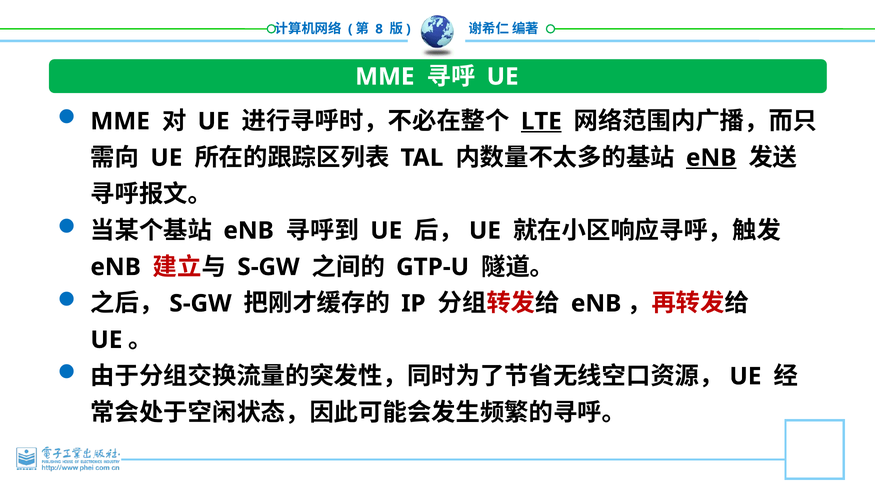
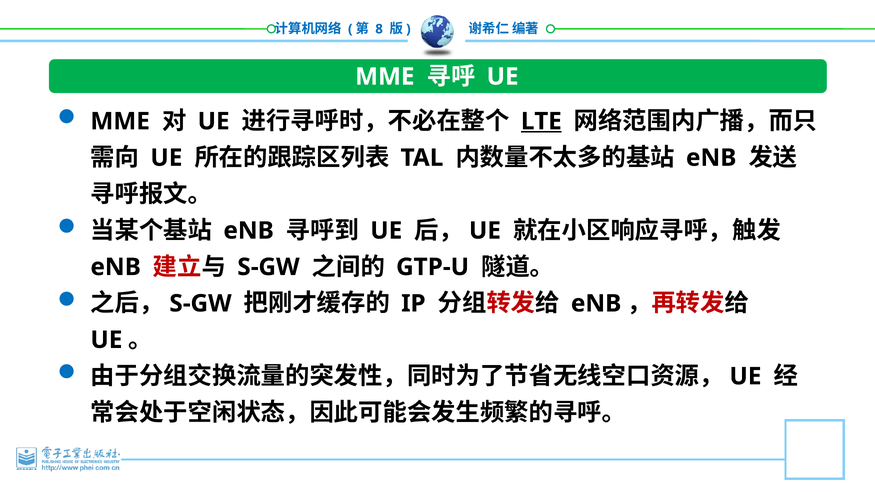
eNB at (711, 158) underline: present -> none
